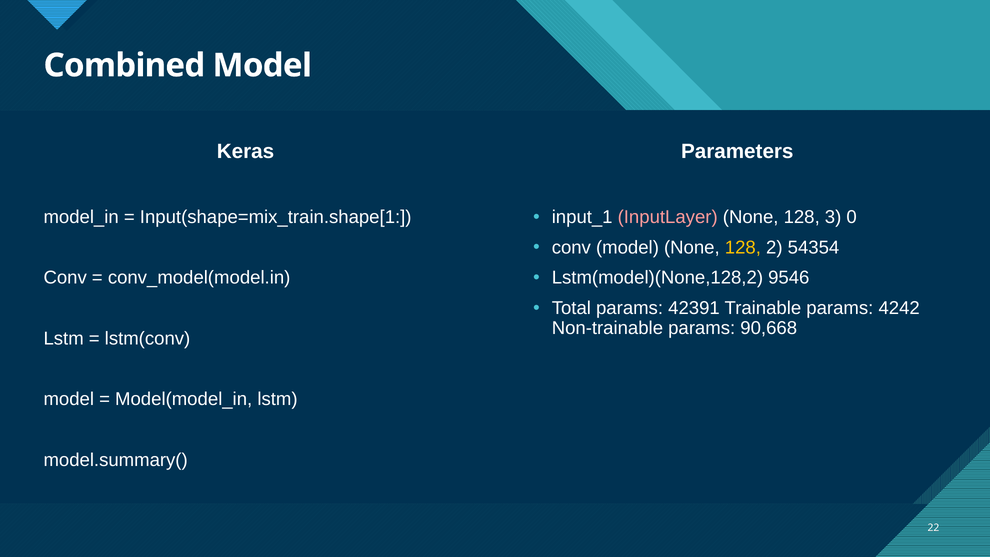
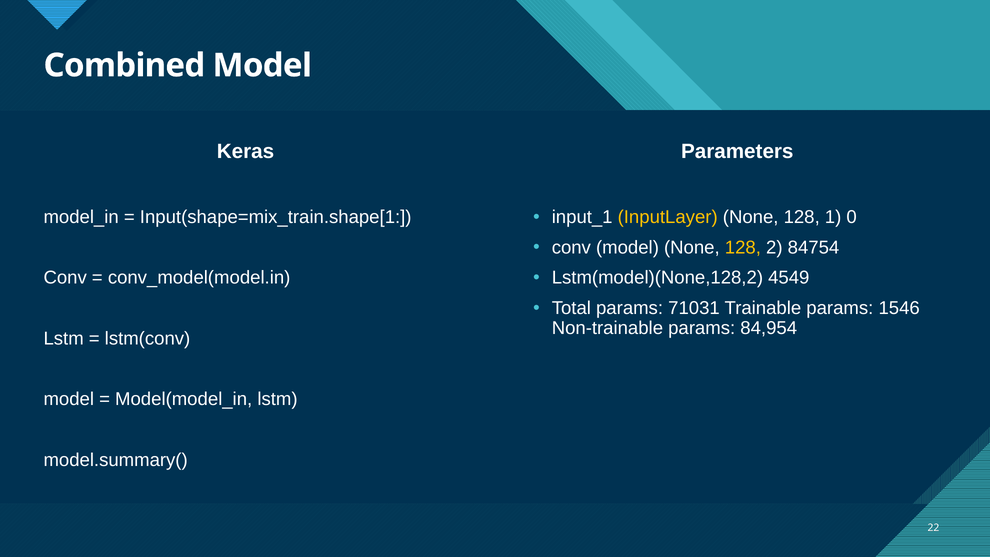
InputLayer colour: pink -> yellow
3: 3 -> 1
54354: 54354 -> 84754
9546: 9546 -> 4549
42391: 42391 -> 71031
4242: 4242 -> 1546
90,668: 90,668 -> 84,954
